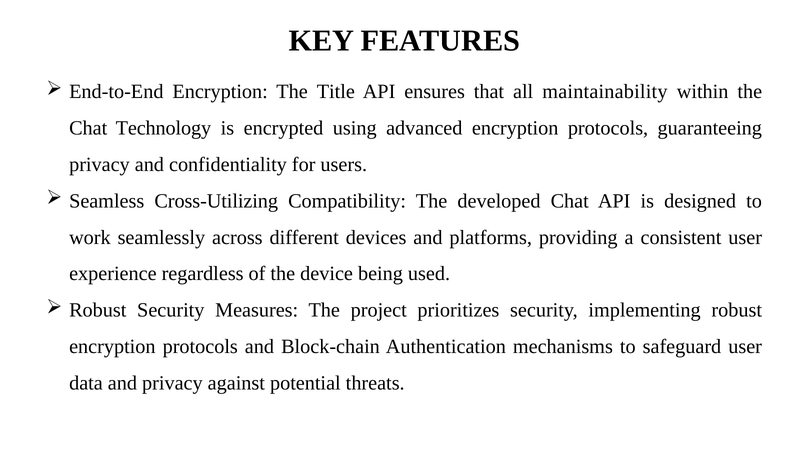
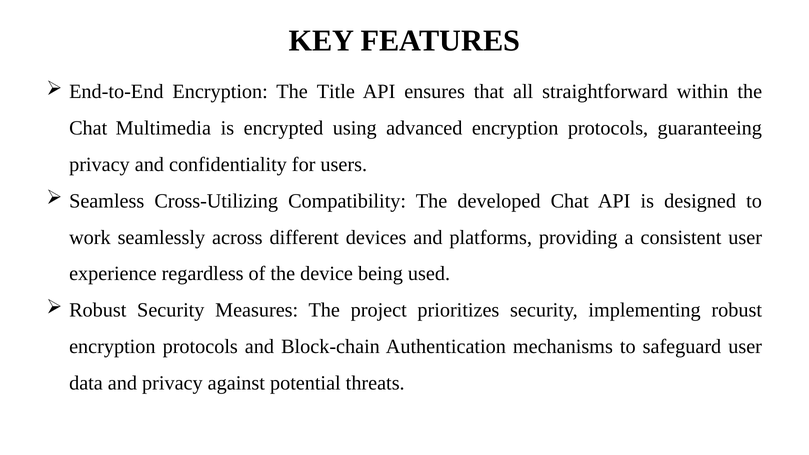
maintainability: maintainability -> straightforward
Technology: Technology -> Multimedia
